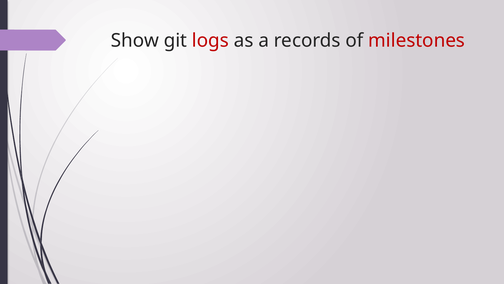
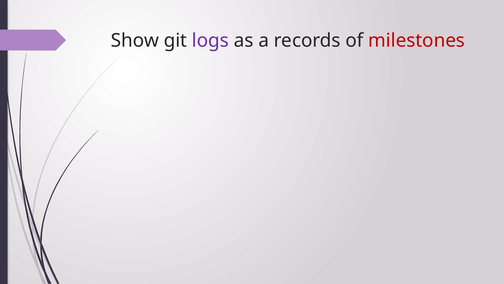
logs colour: red -> purple
